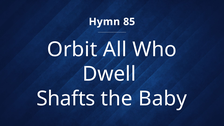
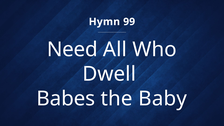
85: 85 -> 99
Orbit: Orbit -> Need
Shafts: Shafts -> Babes
